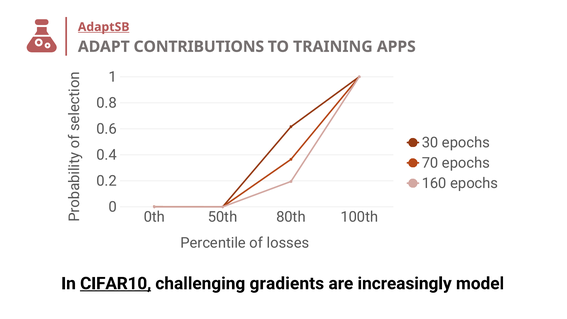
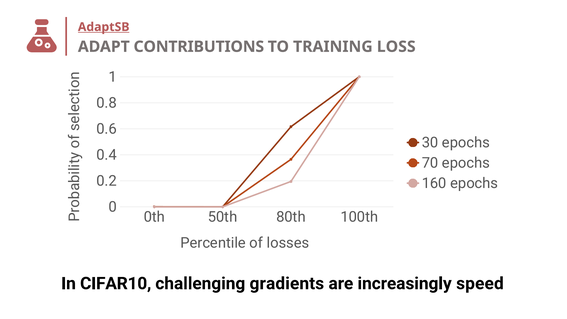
APPS: APPS -> LOSS
CIFAR10 underline: present -> none
model: model -> speed
